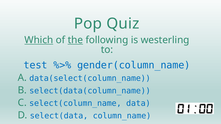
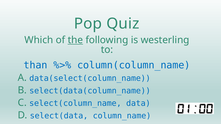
Which underline: present -> none
test: test -> than
gender(column_name: gender(column_name -> column(column_name
